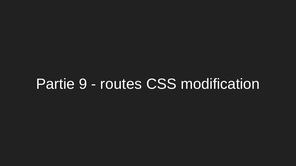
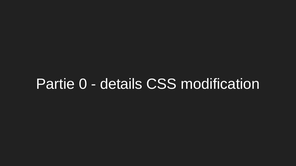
9: 9 -> 0
routes: routes -> details
